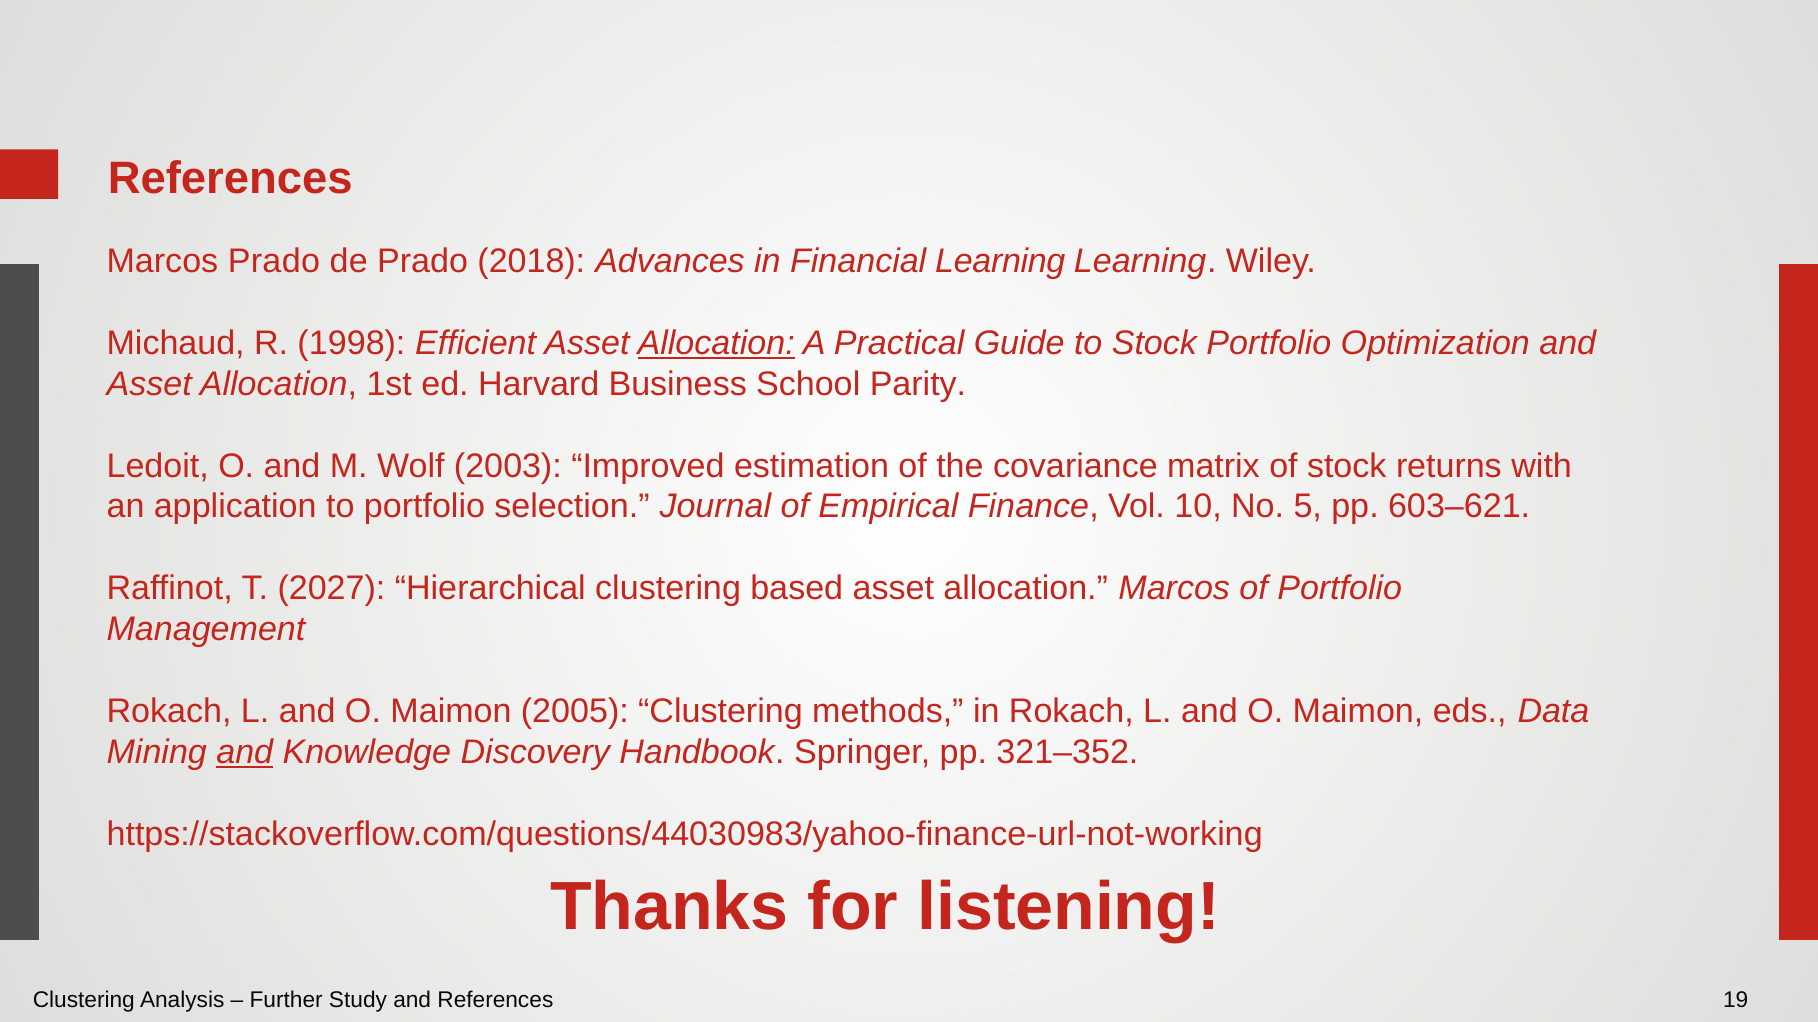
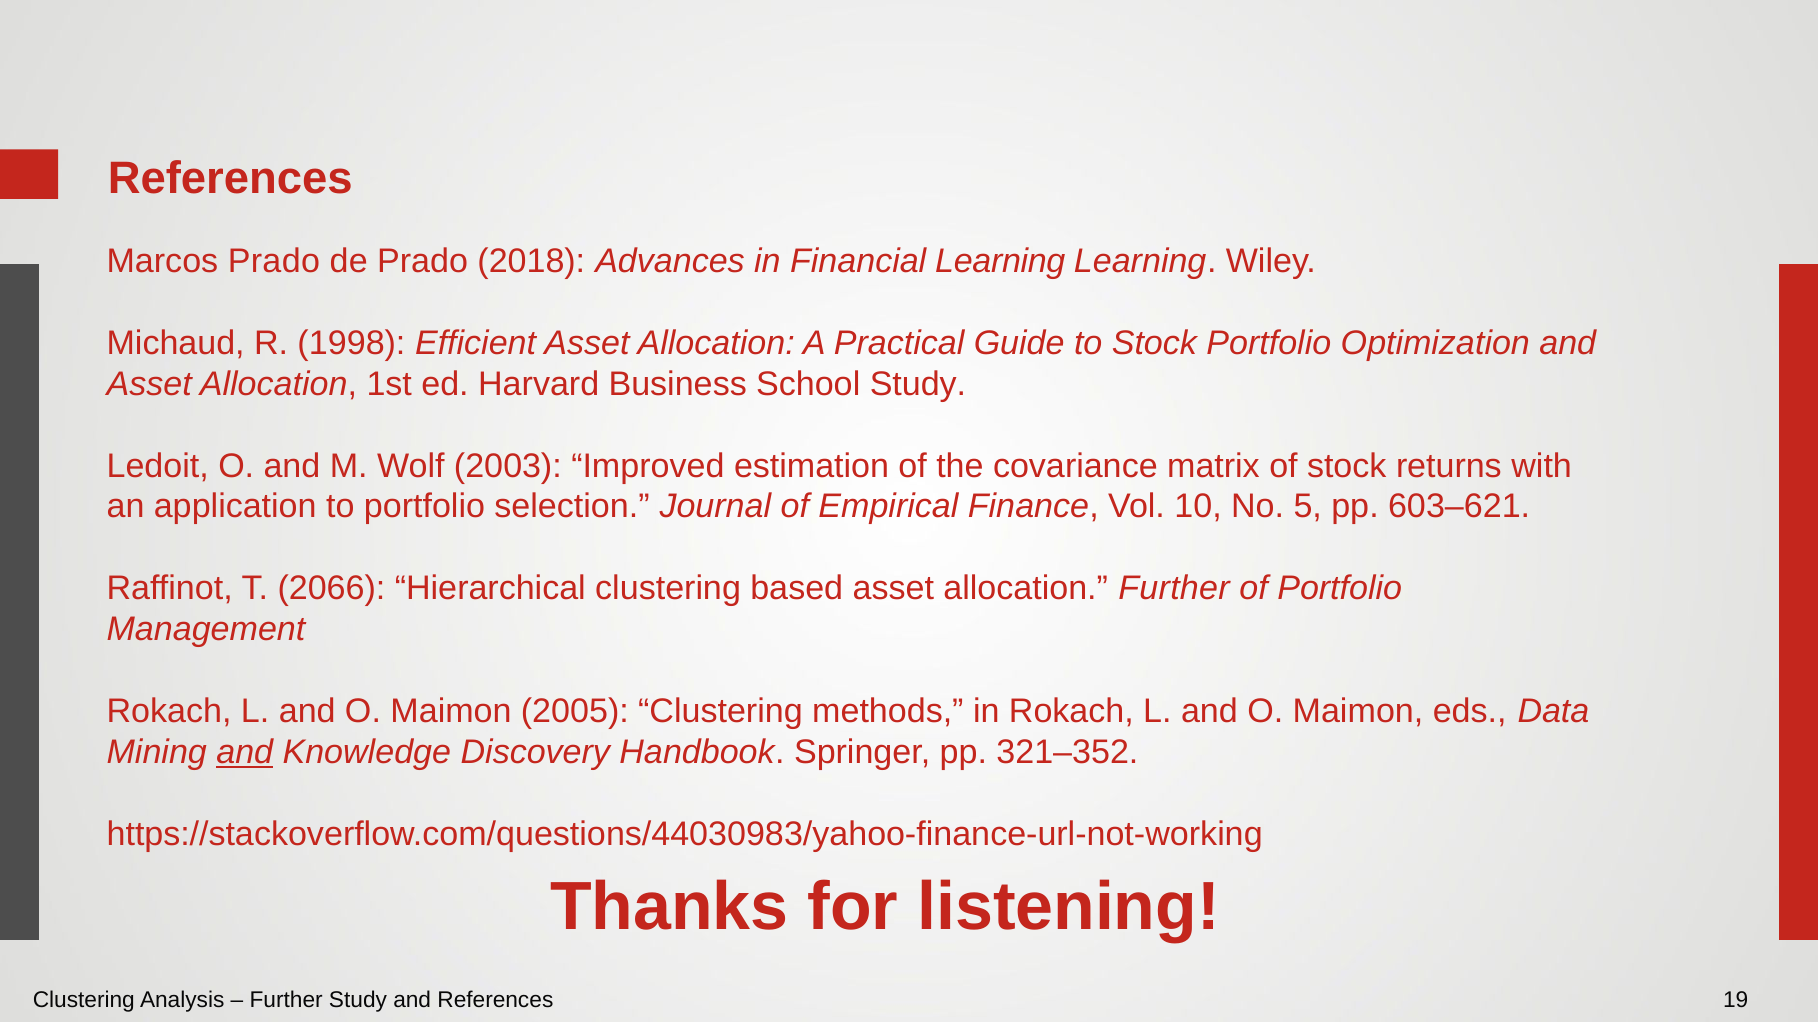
Allocation at (716, 343) underline: present -> none
School Parity: Parity -> Study
2027: 2027 -> 2066
allocation Marcos: Marcos -> Further
